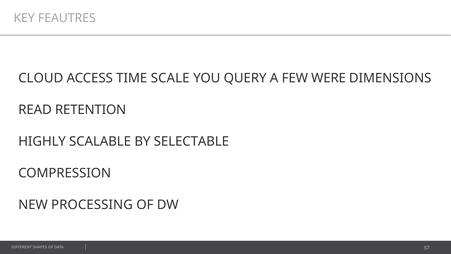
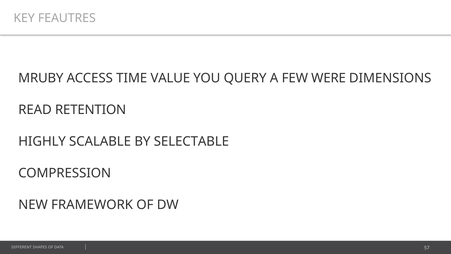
CLOUD: CLOUD -> MRUBY
SCALE: SCALE -> VALUE
PROCESSING: PROCESSING -> FRAMEWORK
